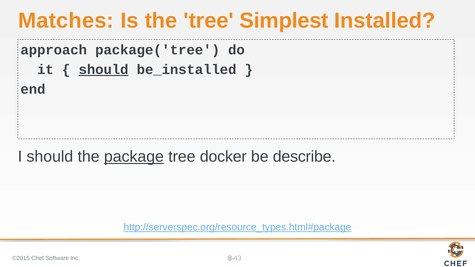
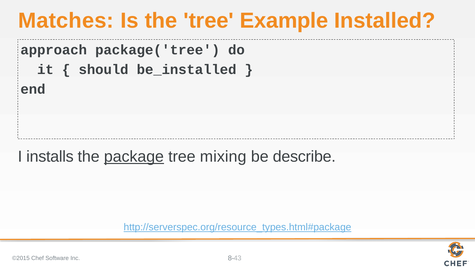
Simplest: Simplest -> Example
should at (104, 70) underline: present -> none
I should: should -> installs
docker: docker -> mixing
